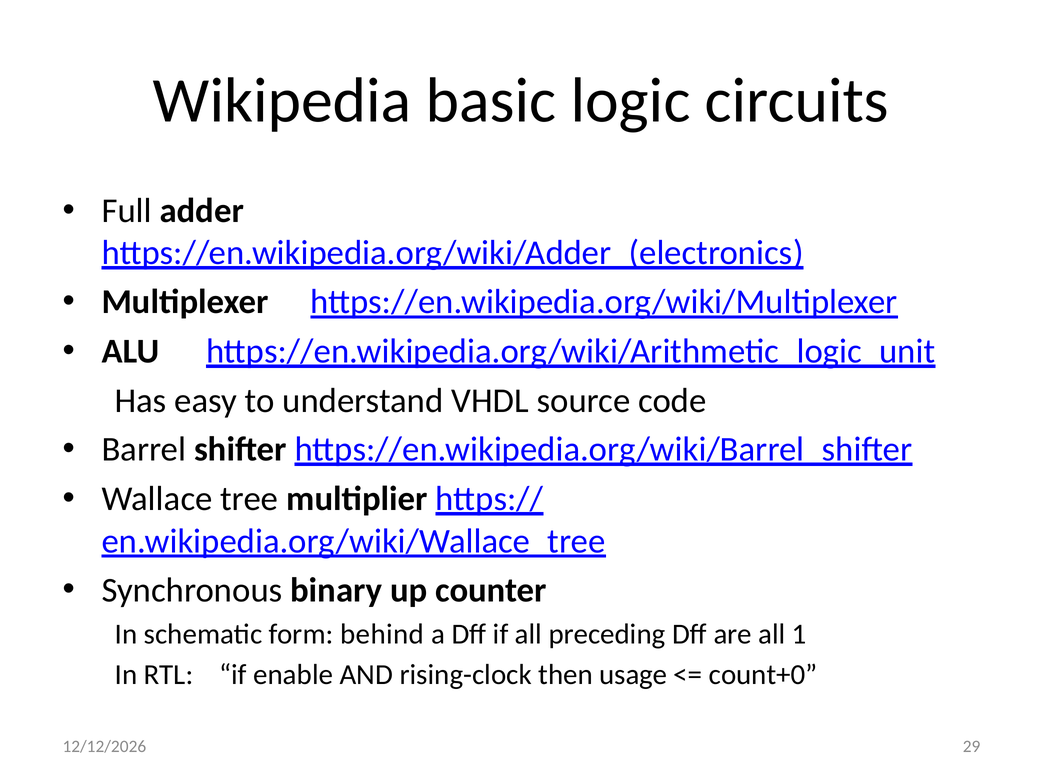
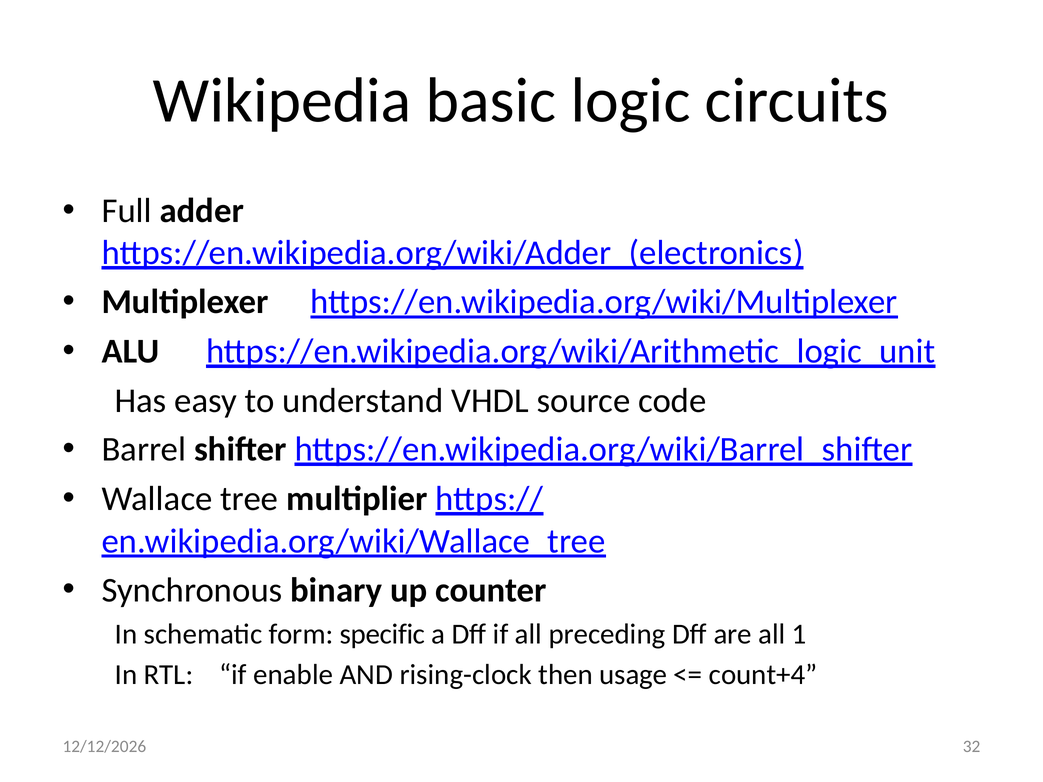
behind: behind -> specific
count+0: count+0 -> count+4
29: 29 -> 32
